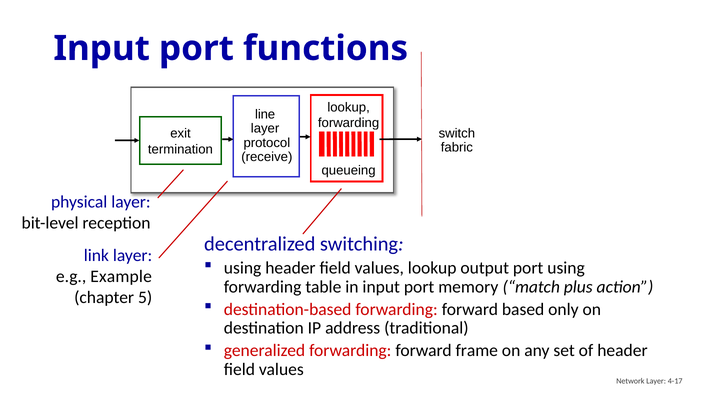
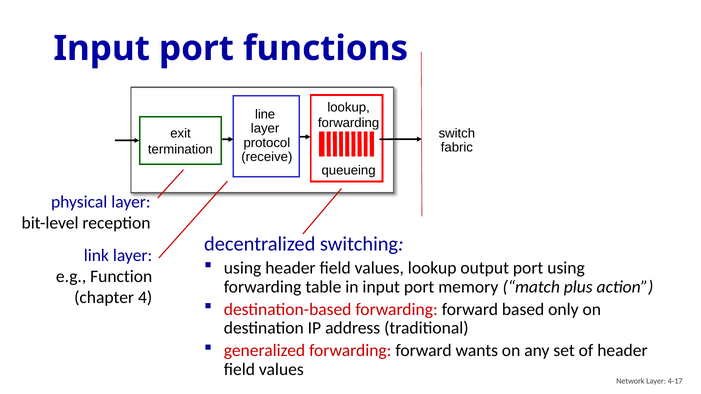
Example: Example -> Function
5: 5 -> 4
frame: frame -> wants
